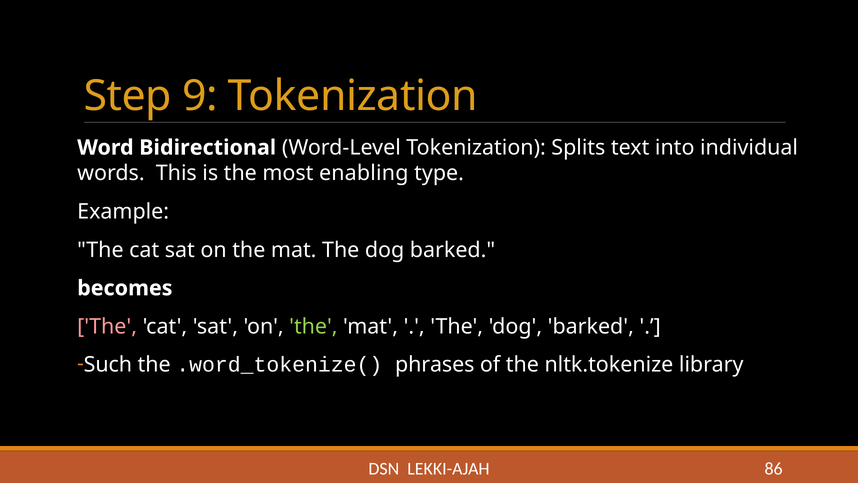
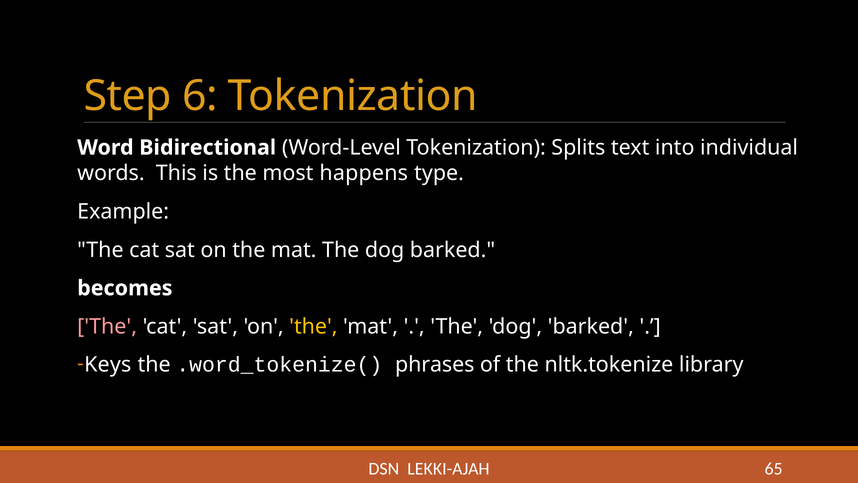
9: 9 -> 6
enabling: enabling -> happens
the at (313, 326) colour: light green -> yellow
Such: Such -> Keys
86: 86 -> 65
